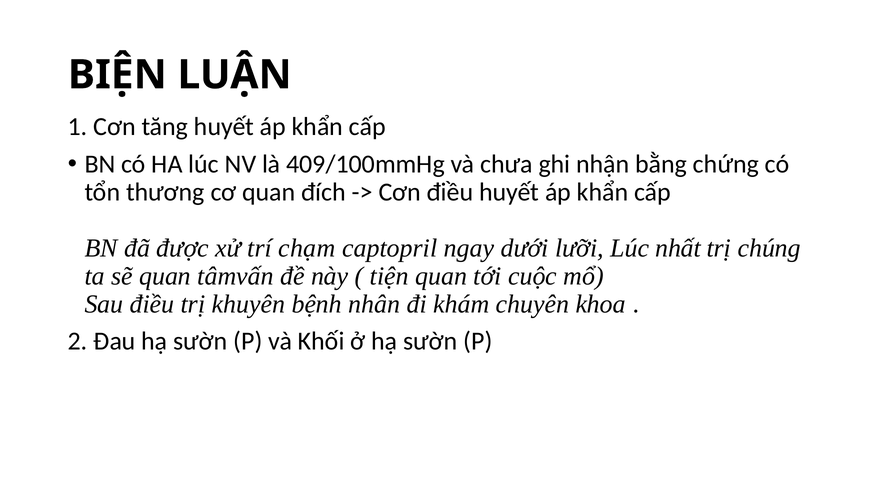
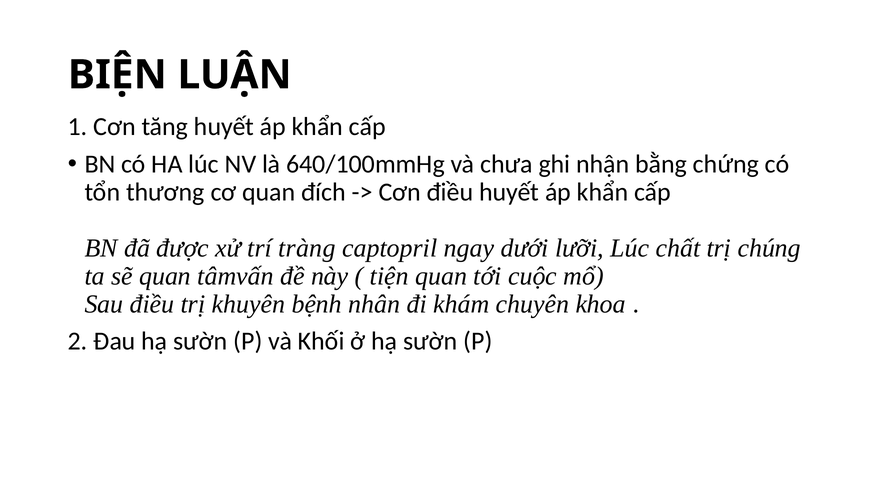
409/100mmHg: 409/100mmHg -> 640/100mmHg
chạm: chạm -> tràng
nhất: nhất -> chất
